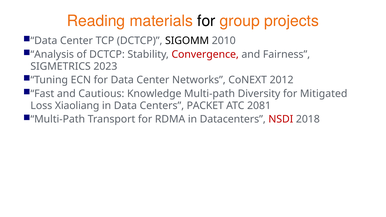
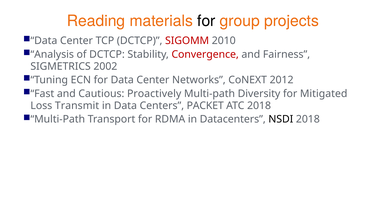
SIGOMM colour: black -> red
2023: 2023 -> 2002
Knowledge: Knowledge -> Proactively
Xiaoliang: Xiaoliang -> Transmit
ATC 2081: 2081 -> 2018
NSDI colour: red -> black
